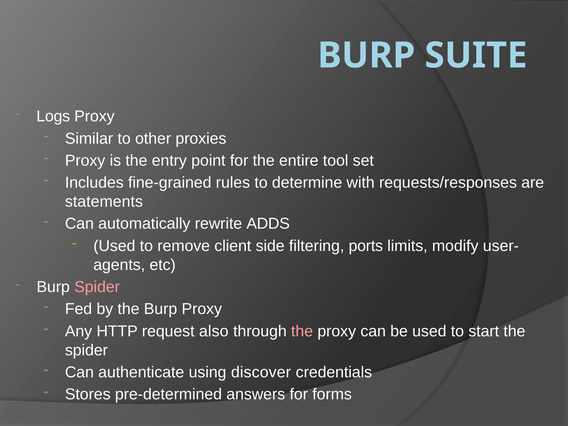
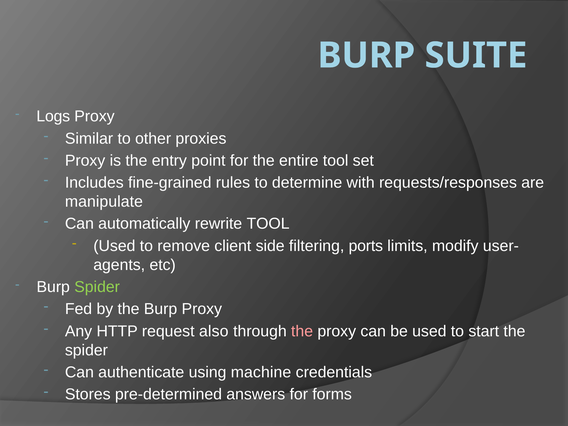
statements: statements -> manipulate
rewrite ADDS: ADDS -> TOOL
Spider at (97, 287) colour: pink -> light green
discover: discover -> machine
